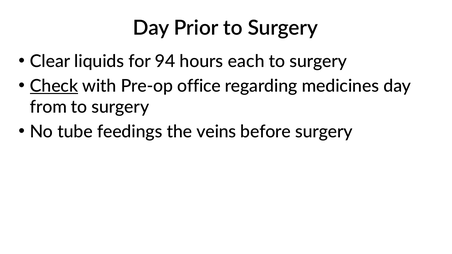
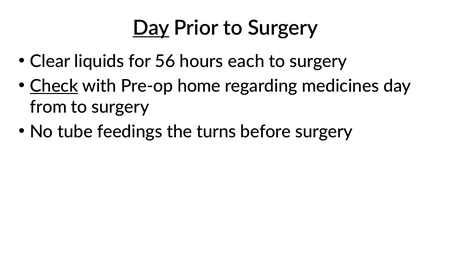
Day at (151, 28) underline: none -> present
94: 94 -> 56
office: office -> home
veins: veins -> turns
